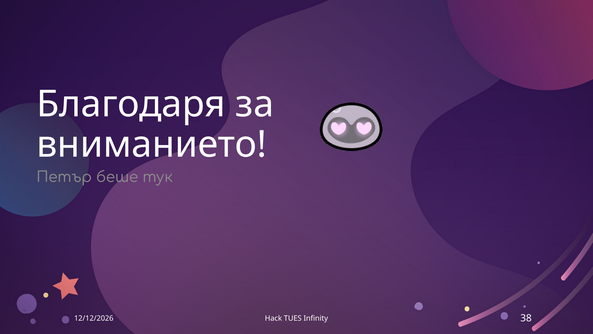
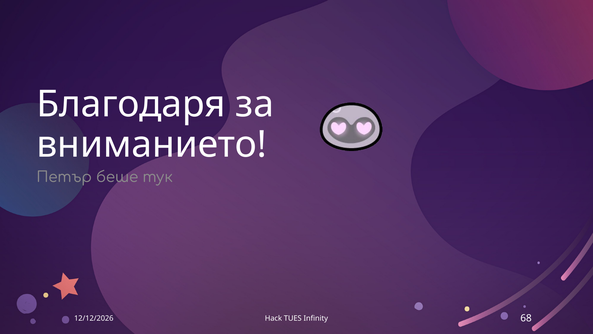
38: 38 -> 68
